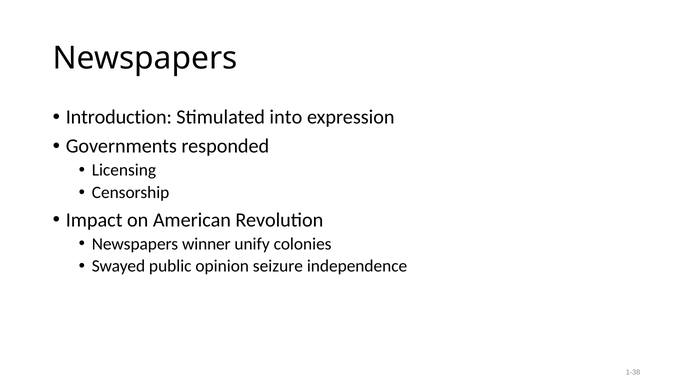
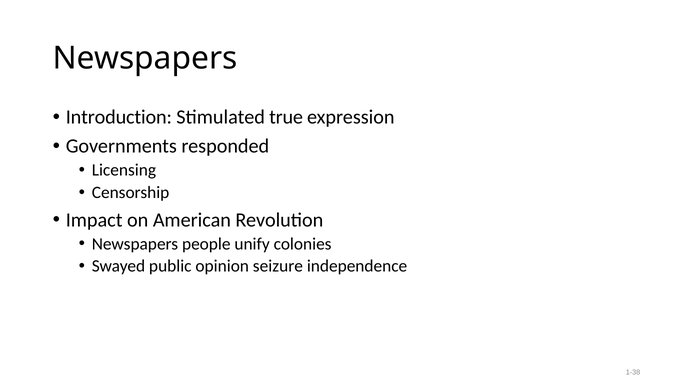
into: into -> true
winner: winner -> people
